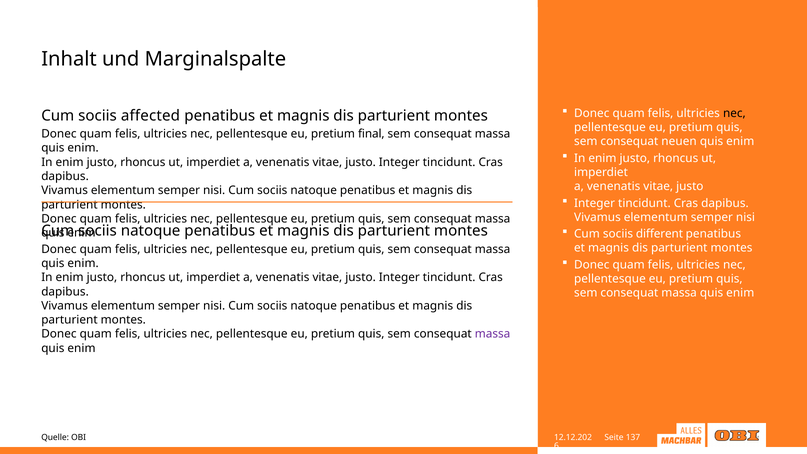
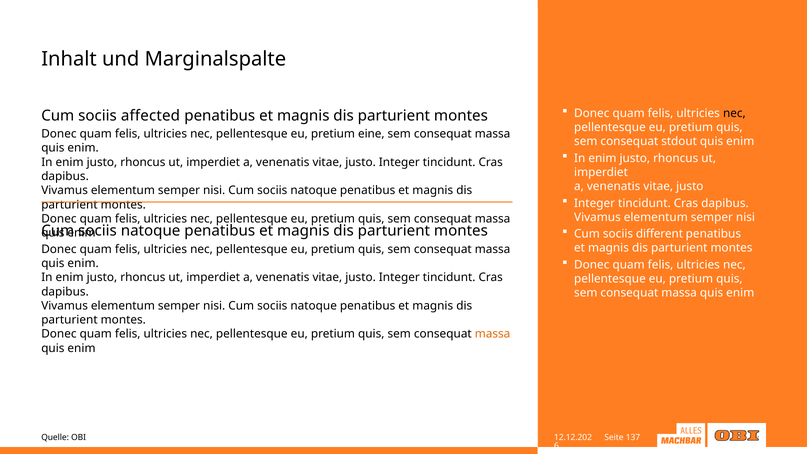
final: final -> eine
neuen: neuen -> stdout
massa at (493, 334) colour: purple -> orange
